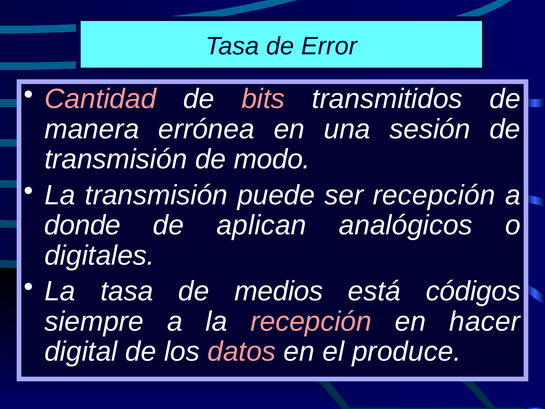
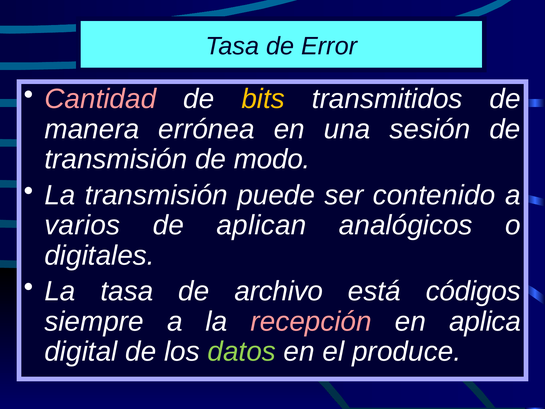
bits colour: pink -> yellow
ser recepción: recepción -> contenido
donde: donde -> varios
medios: medios -> archivo
hacer: hacer -> aplica
datos colour: pink -> light green
